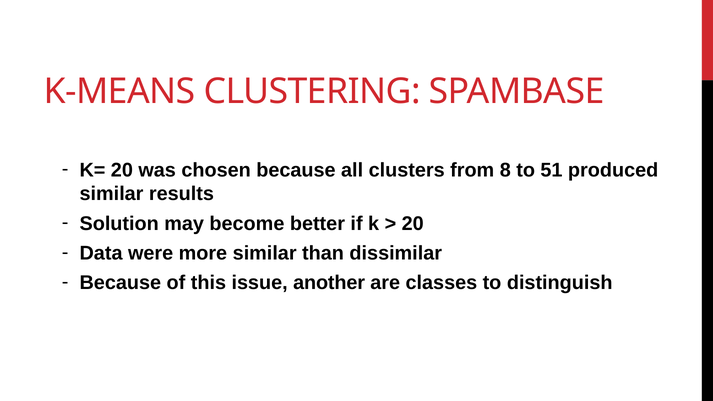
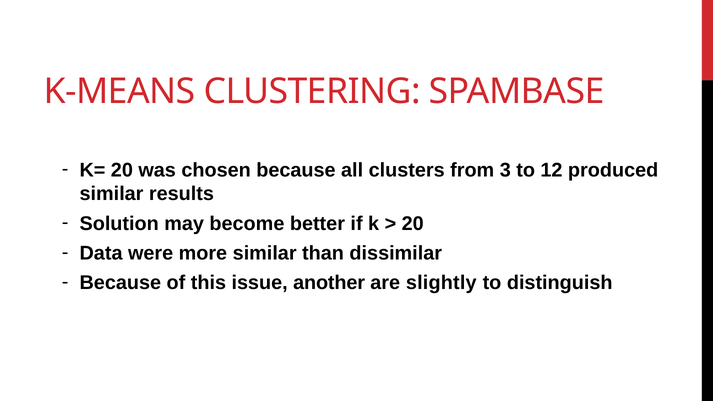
8: 8 -> 3
51: 51 -> 12
classes: classes -> slightly
